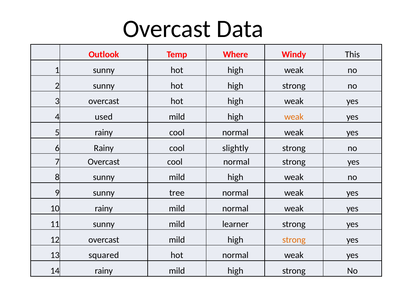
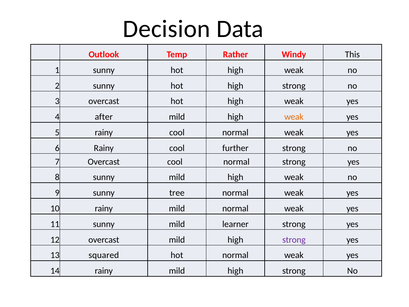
Overcast at (167, 29): Overcast -> Decision
Where: Where -> Rather
used: used -> after
slightly: slightly -> further
strong at (294, 239) colour: orange -> purple
